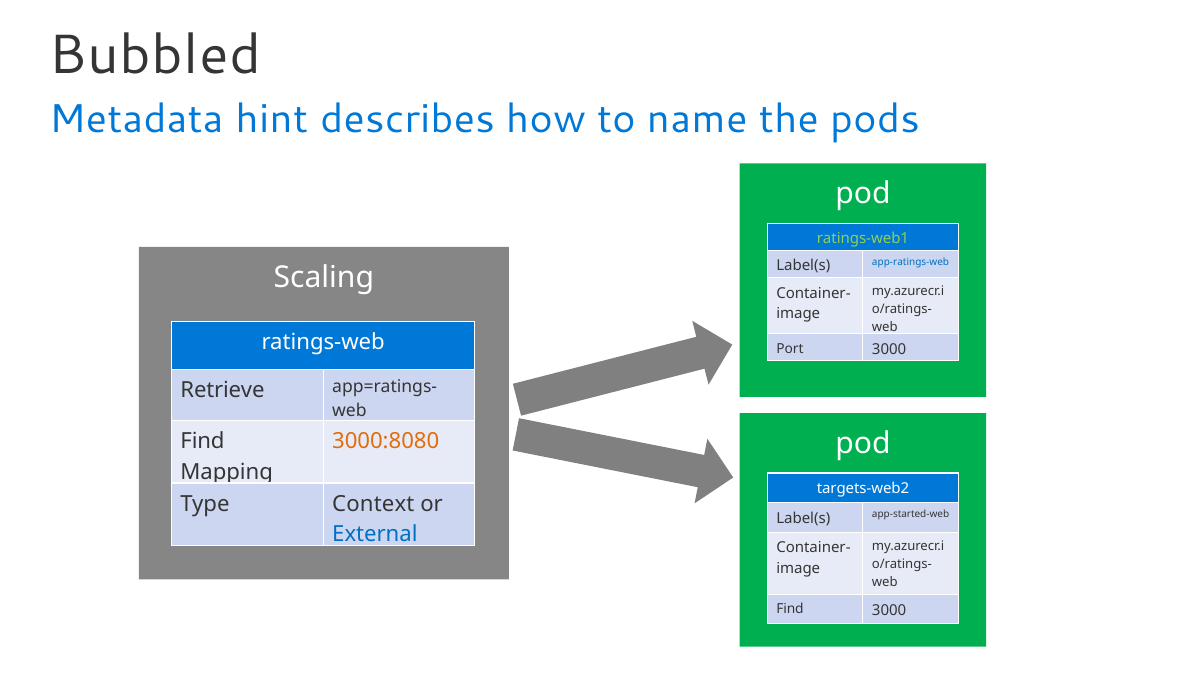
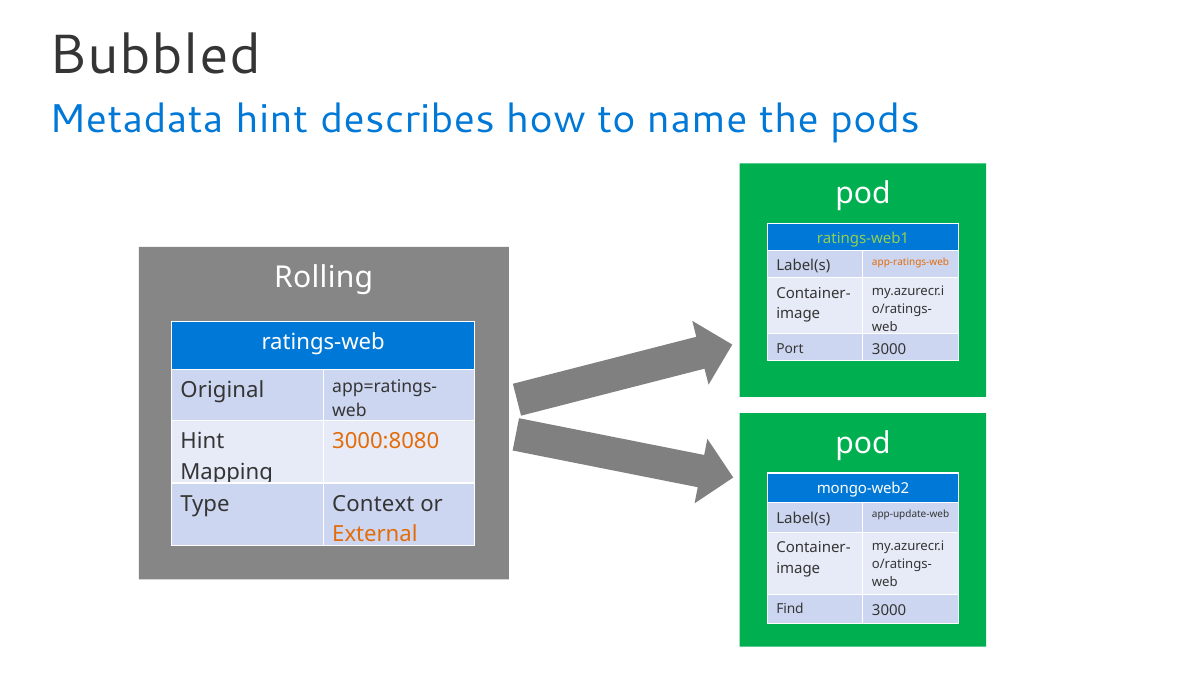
app-ratings-web colour: blue -> orange
Scaling: Scaling -> Rolling
Retrieve: Retrieve -> Original
Find at (202, 441): Find -> Hint
targets-web2: targets-web2 -> mongo-web2
app-started-web: app-started-web -> app-update-web
External colour: blue -> orange
